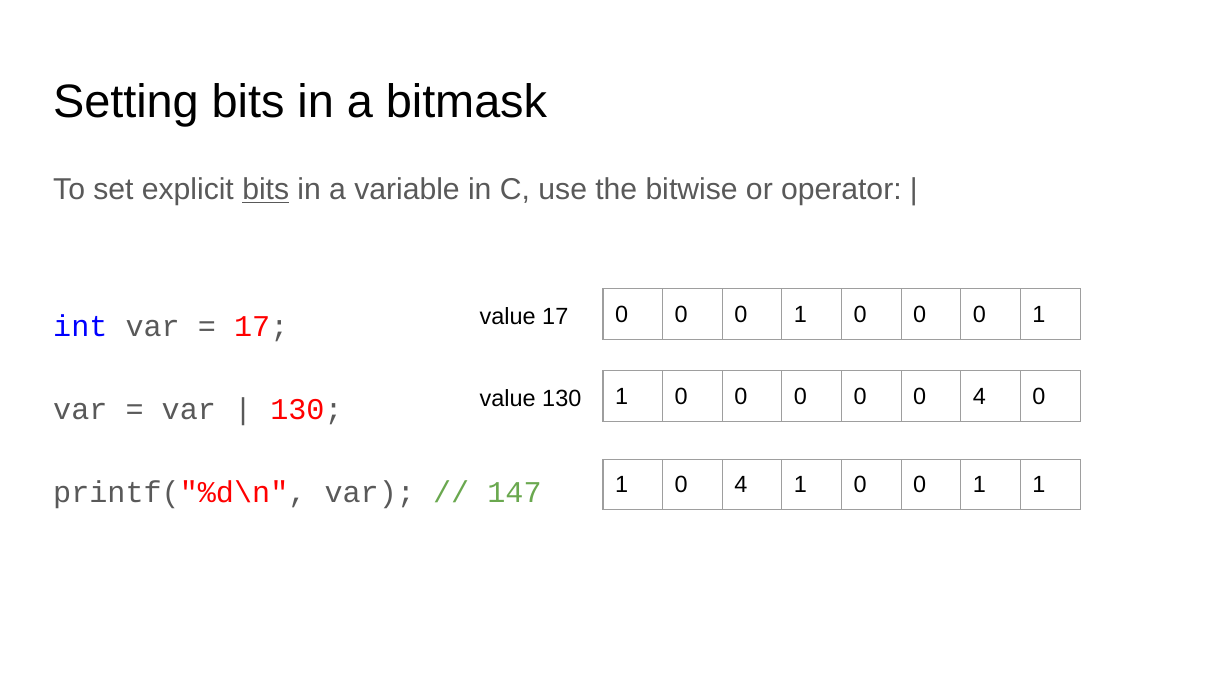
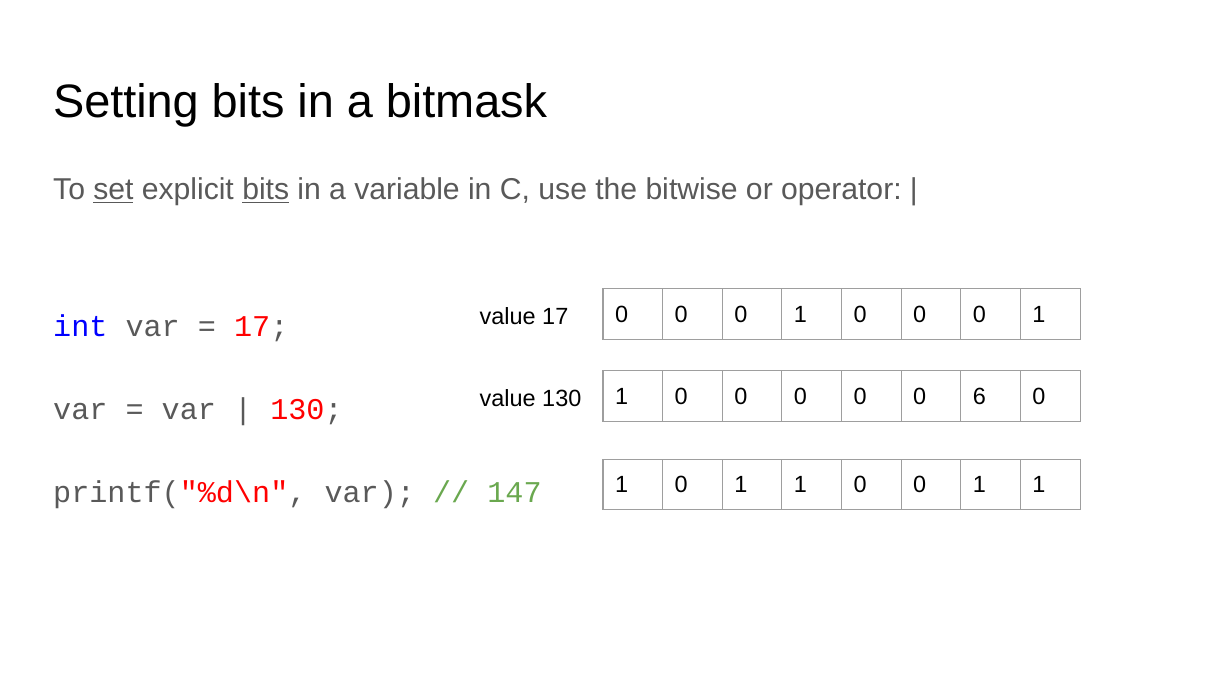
set underline: none -> present
0 0 4: 4 -> 6
1 0 4: 4 -> 1
